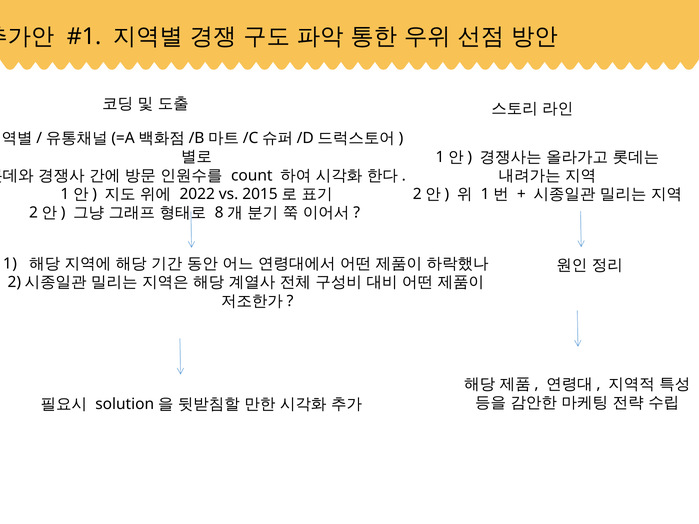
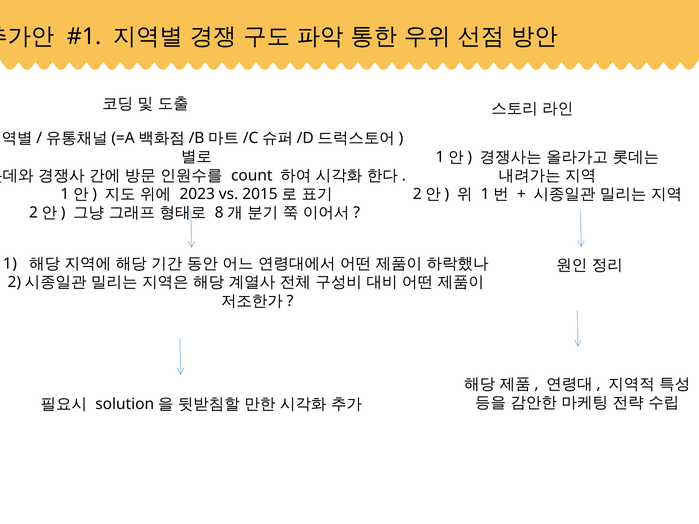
2022: 2022 -> 2023
